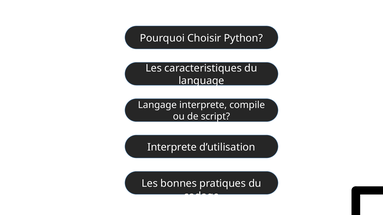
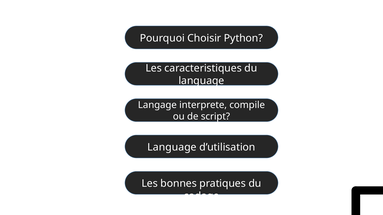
Interprete at (172, 148): Interprete -> Language
